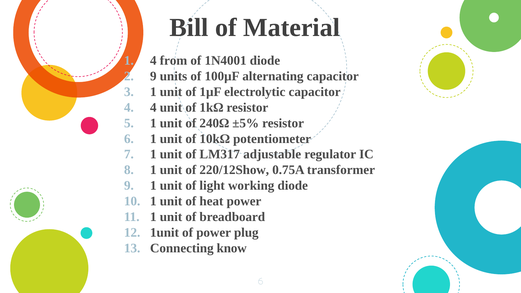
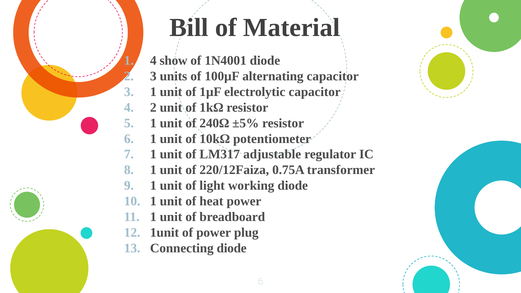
from: from -> show
2 9: 9 -> 3
4 4: 4 -> 2
220/12Show: 220/12Show -> 220/12Faiza
Connecting know: know -> diode
